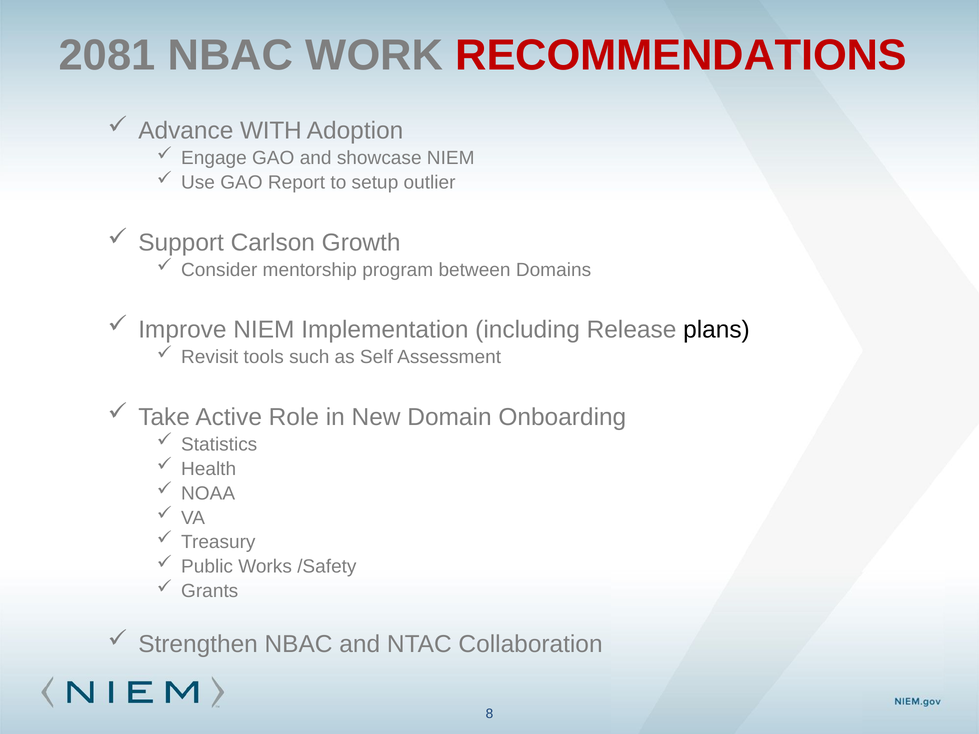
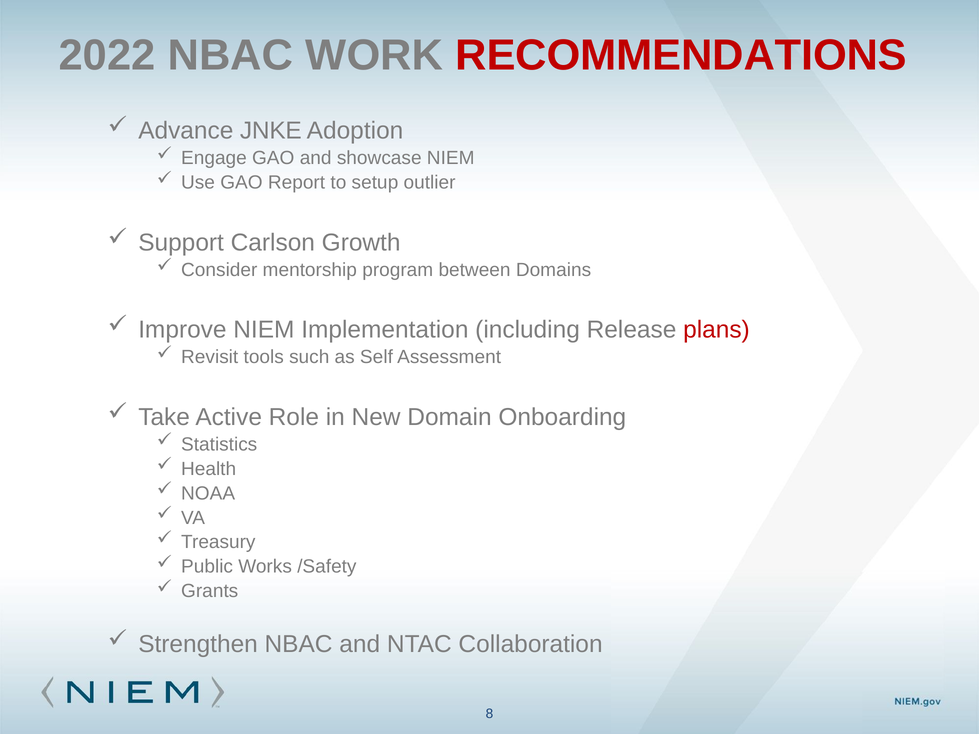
2081: 2081 -> 2022
WITH: WITH -> JNKE
plans colour: black -> red
